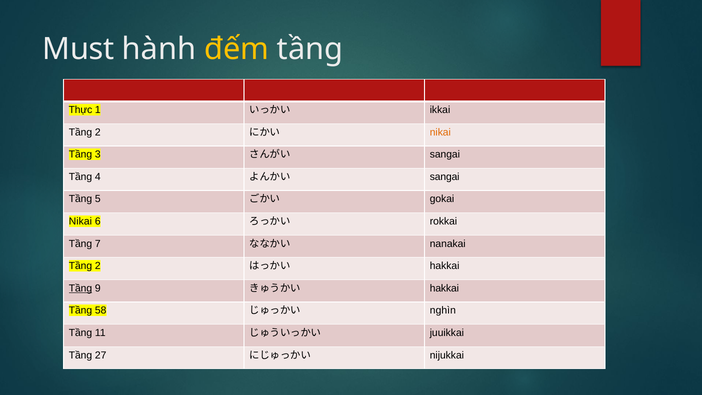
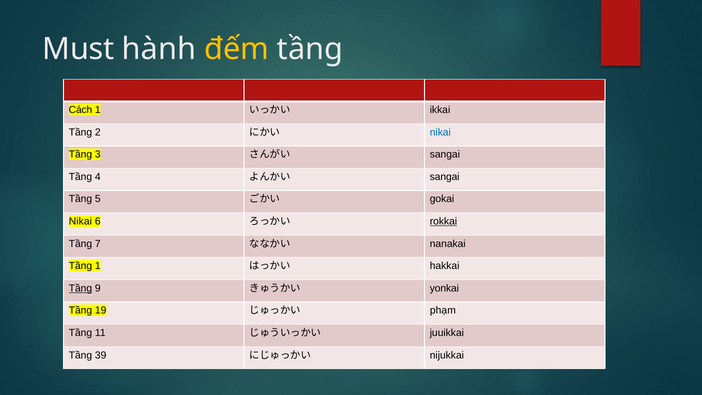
Thực: Thực -> Cách
nikai at (440, 132) colour: orange -> blue
rokkai underline: none -> present
2 at (98, 266): 2 -> 1
hakkai at (444, 288): hakkai -> yonkai
58: 58 -> 19
nghìn: nghìn -> phạm
27: 27 -> 39
